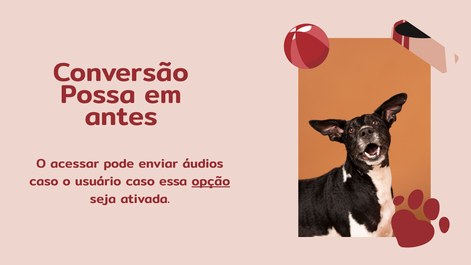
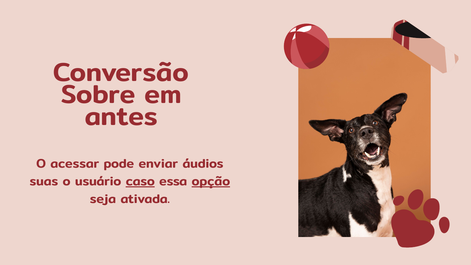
Possa: Possa -> Sobre
caso at (44, 181): caso -> suas
caso at (140, 181) underline: none -> present
